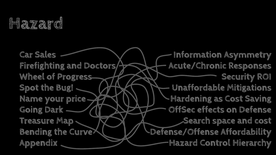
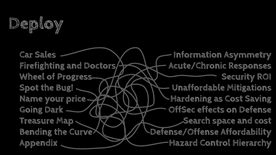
Hazard at (36, 23): Hazard -> Deploy
